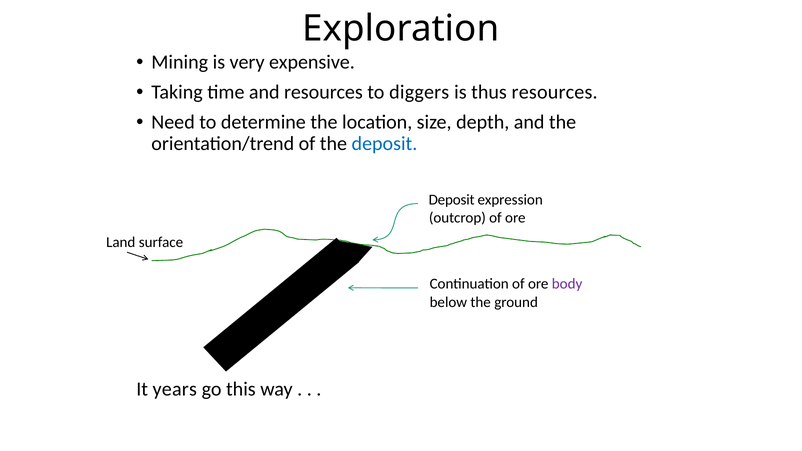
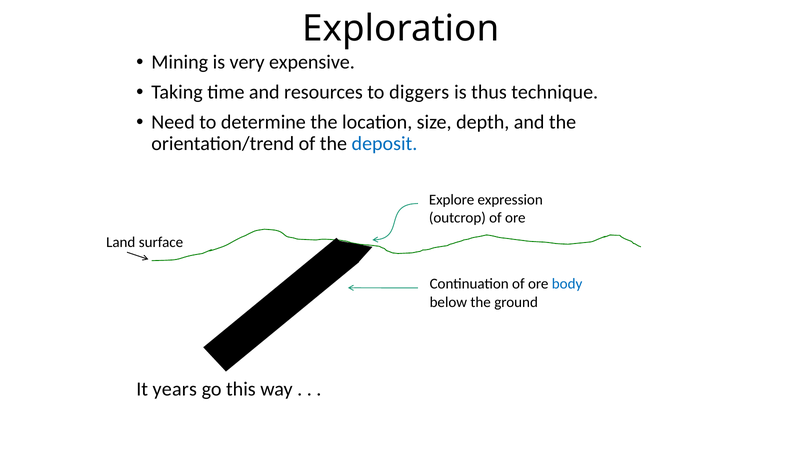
thus resources: resources -> technique
Deposit at (452, 200): Deposit -> Explore
body colour: purple -> blue
